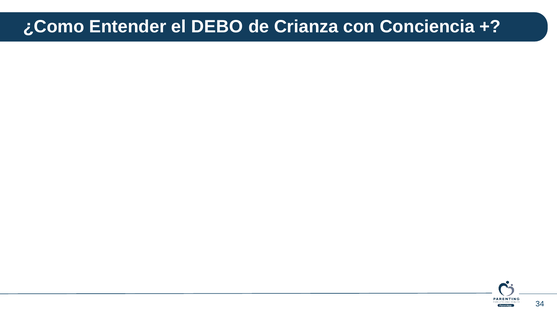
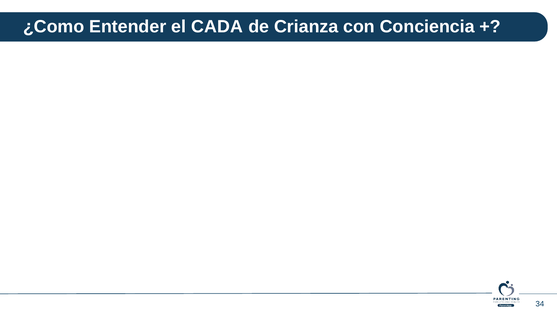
DEBO: DEBO -> CADA
